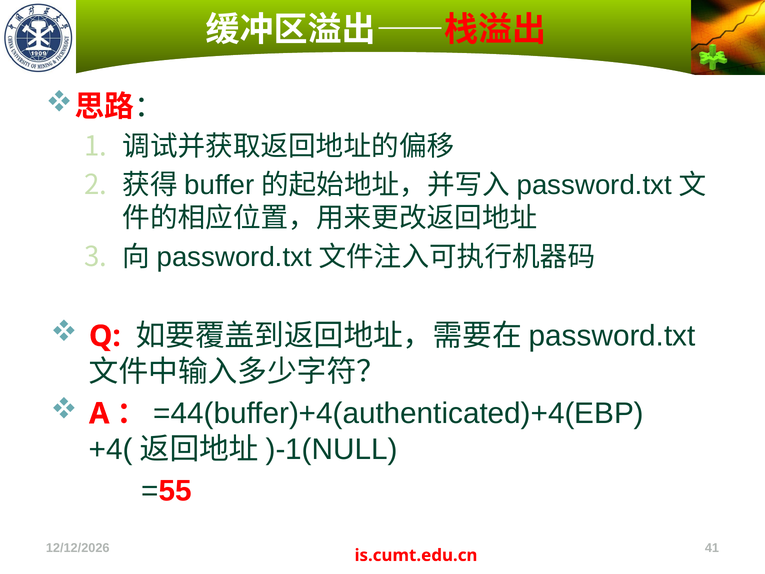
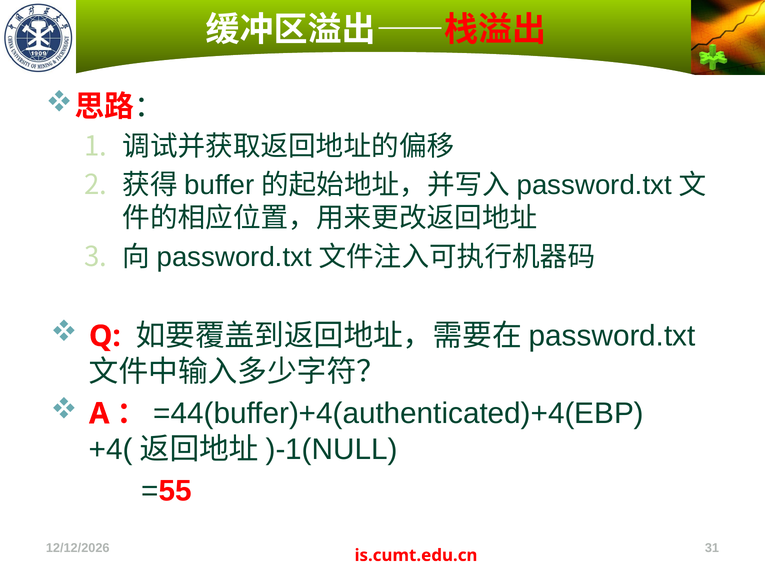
41: 41 -> 31
